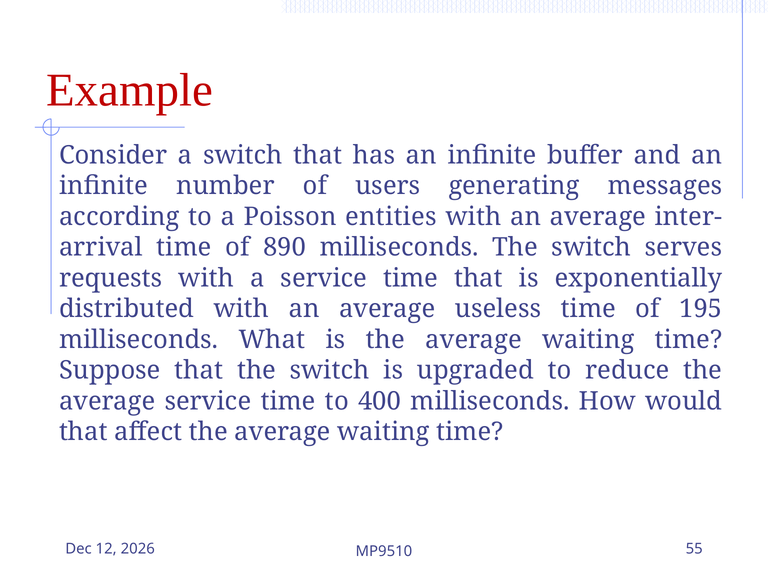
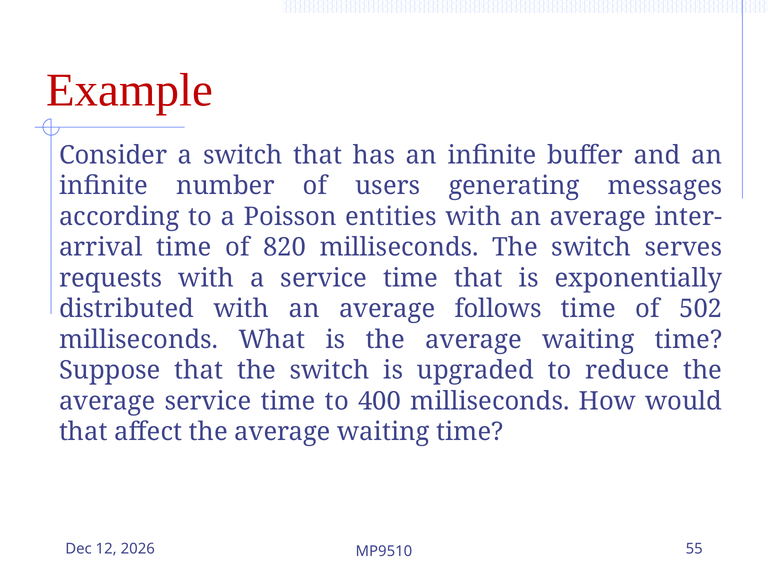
890: 890 -> 820
useless: useless -> follows
195: 195 -> 502
